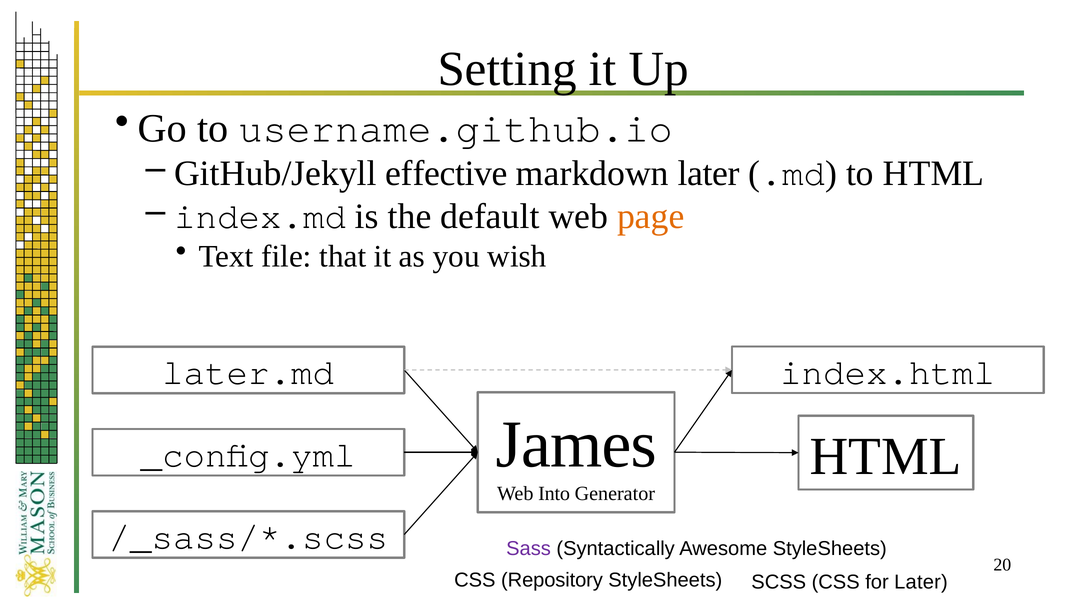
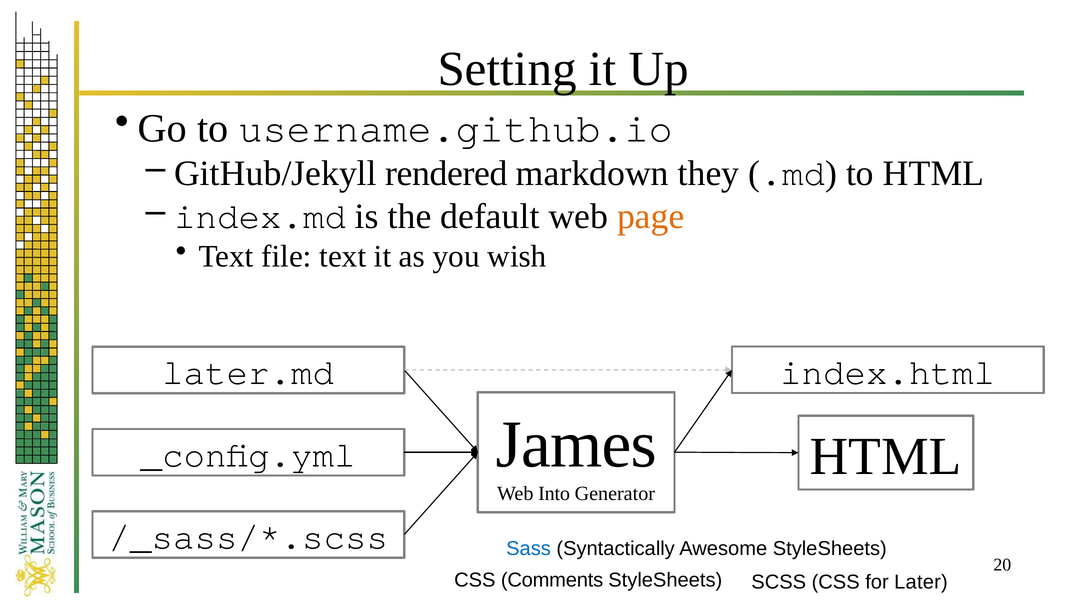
effective: effective -> rendered
markdown later: later -> they
file that: that -> text
Sass colour: purple -> blue
Repository: Repository -> Comments
